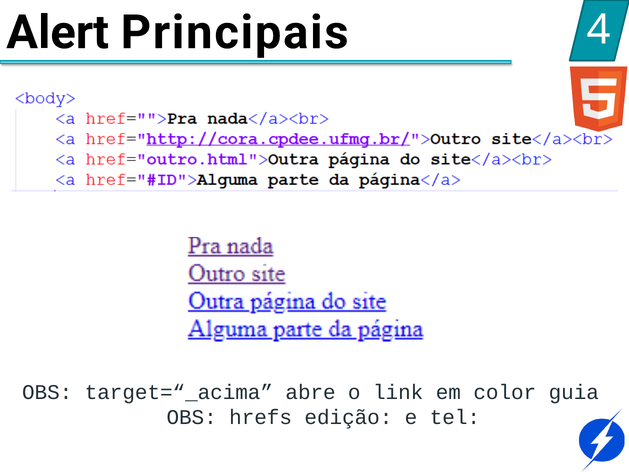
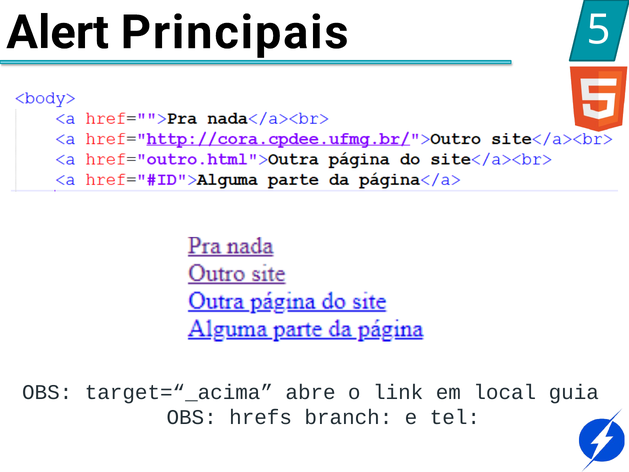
4: 4 -> 5
color: color -> local
edição: edição -> branch
